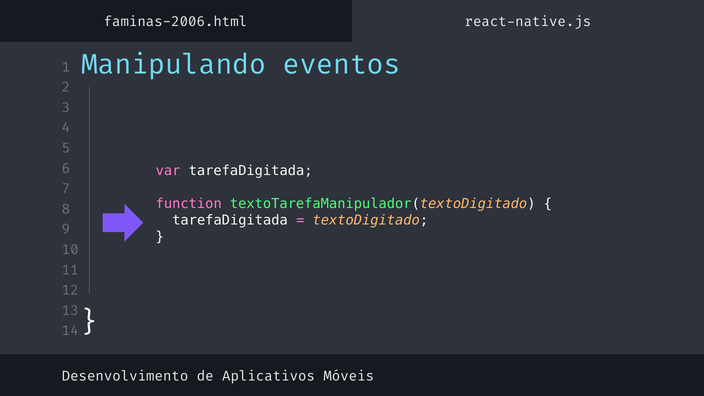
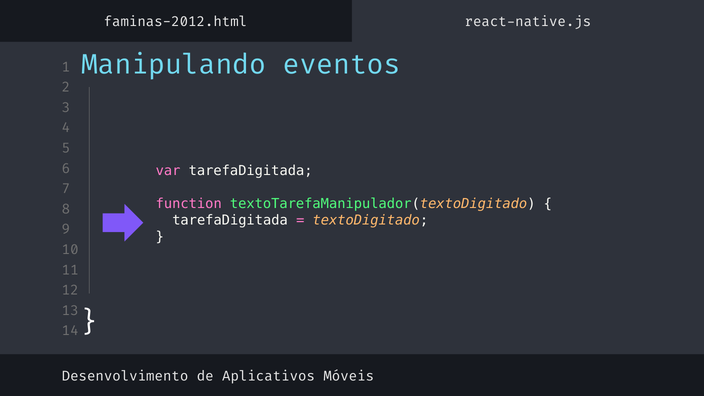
faminas-2006.html: faminas-2006.html -> faminas-2012.html
